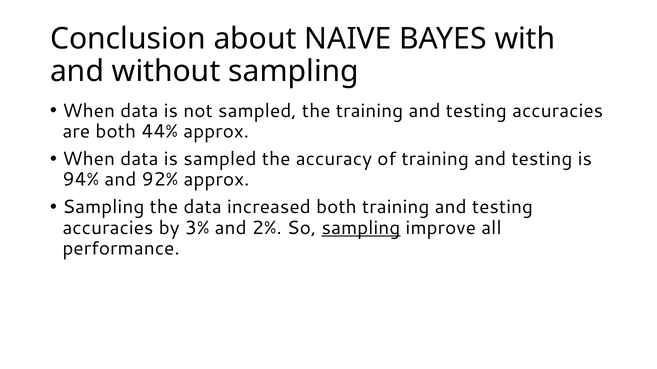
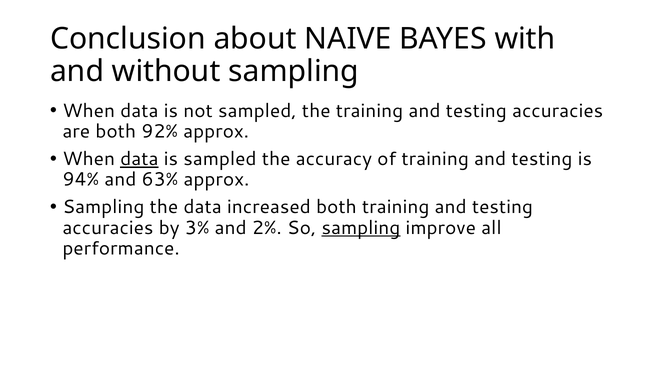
44%: 44% -> 92%
data at (139, 159) underline: none -> present
92%: 92% -> 63%
